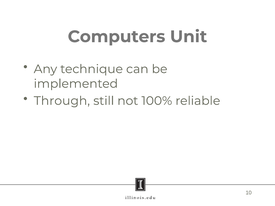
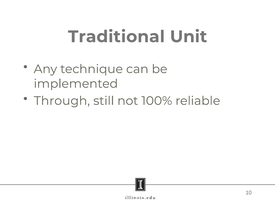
Computers: Computers -> Traditional
